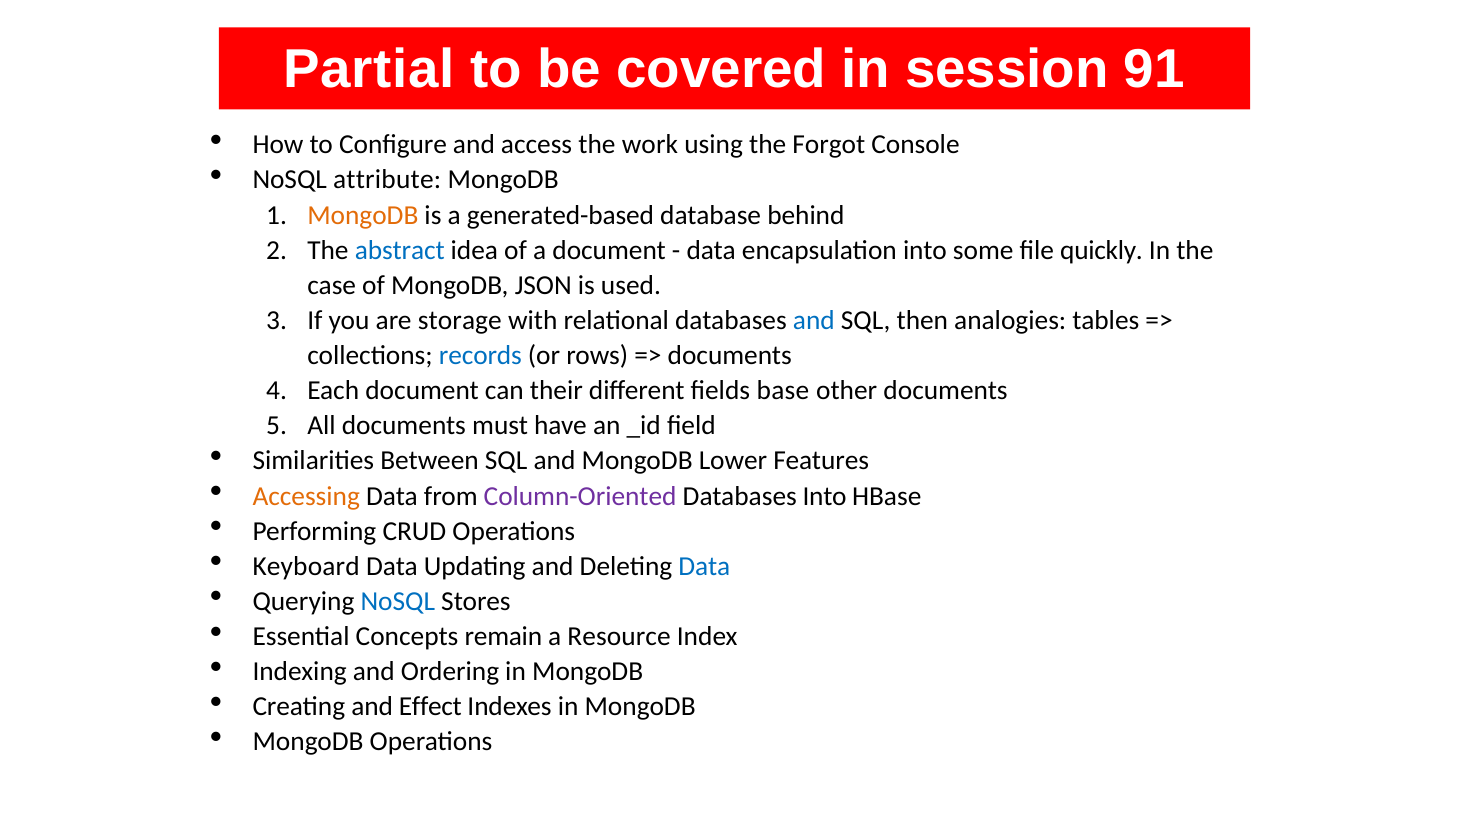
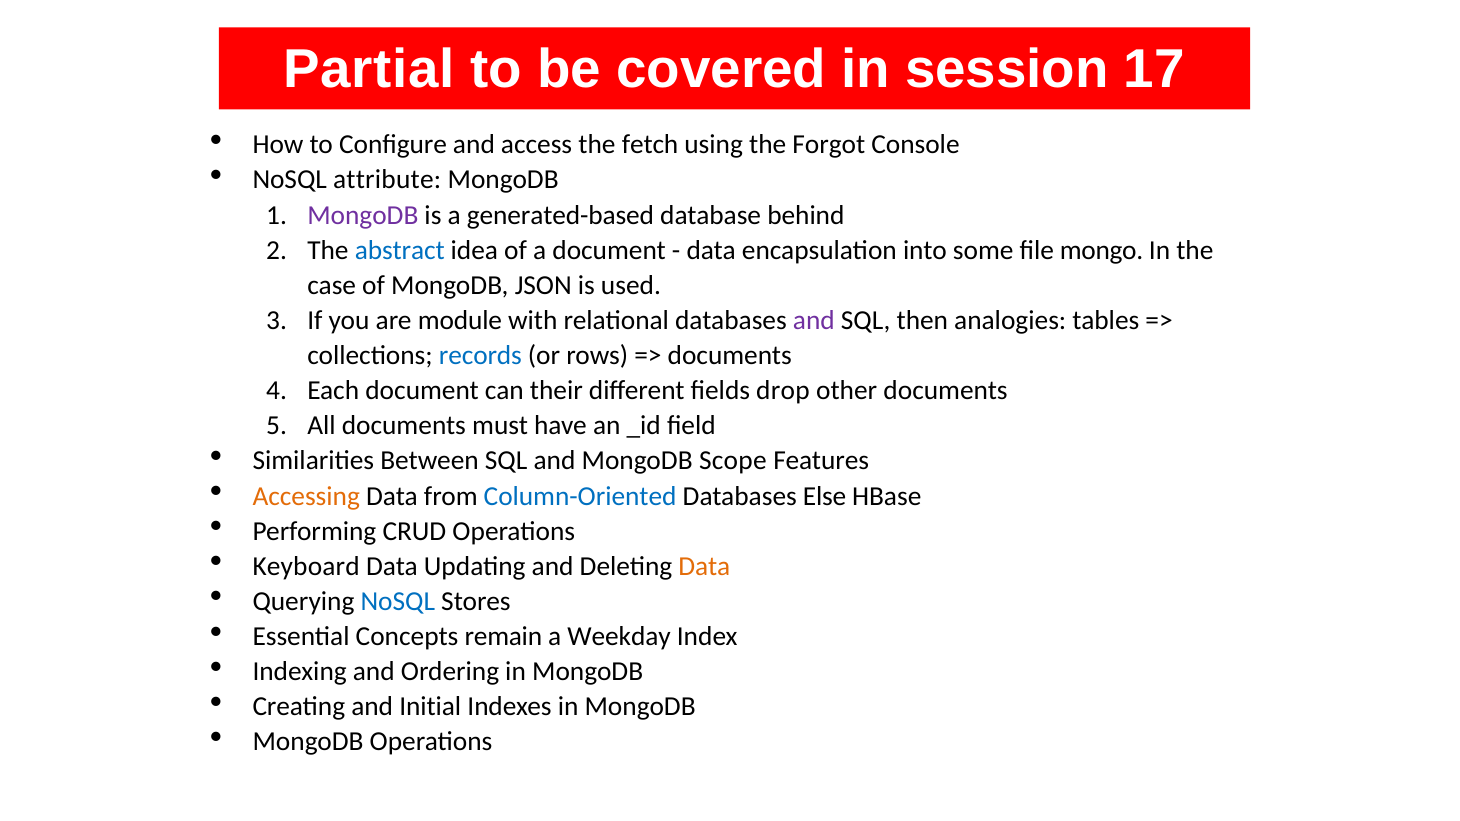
91: 91 -> 17
work: work -> fetch
MongoDB at (363, 215) colour: orange -> purple
quickly: quickly -> mongo
storage: storage -> module
and at (814, 321) colour: blue -> purple
base: base -> drop
Lower: Lower -> Scope
Column-Oriented colour: purple -> blue
Databases Into: Into -> Else
Data at (704, 566) colour: blue -> orange
Resource: Resource -> Weekday
Effect: Effect -> Initial
